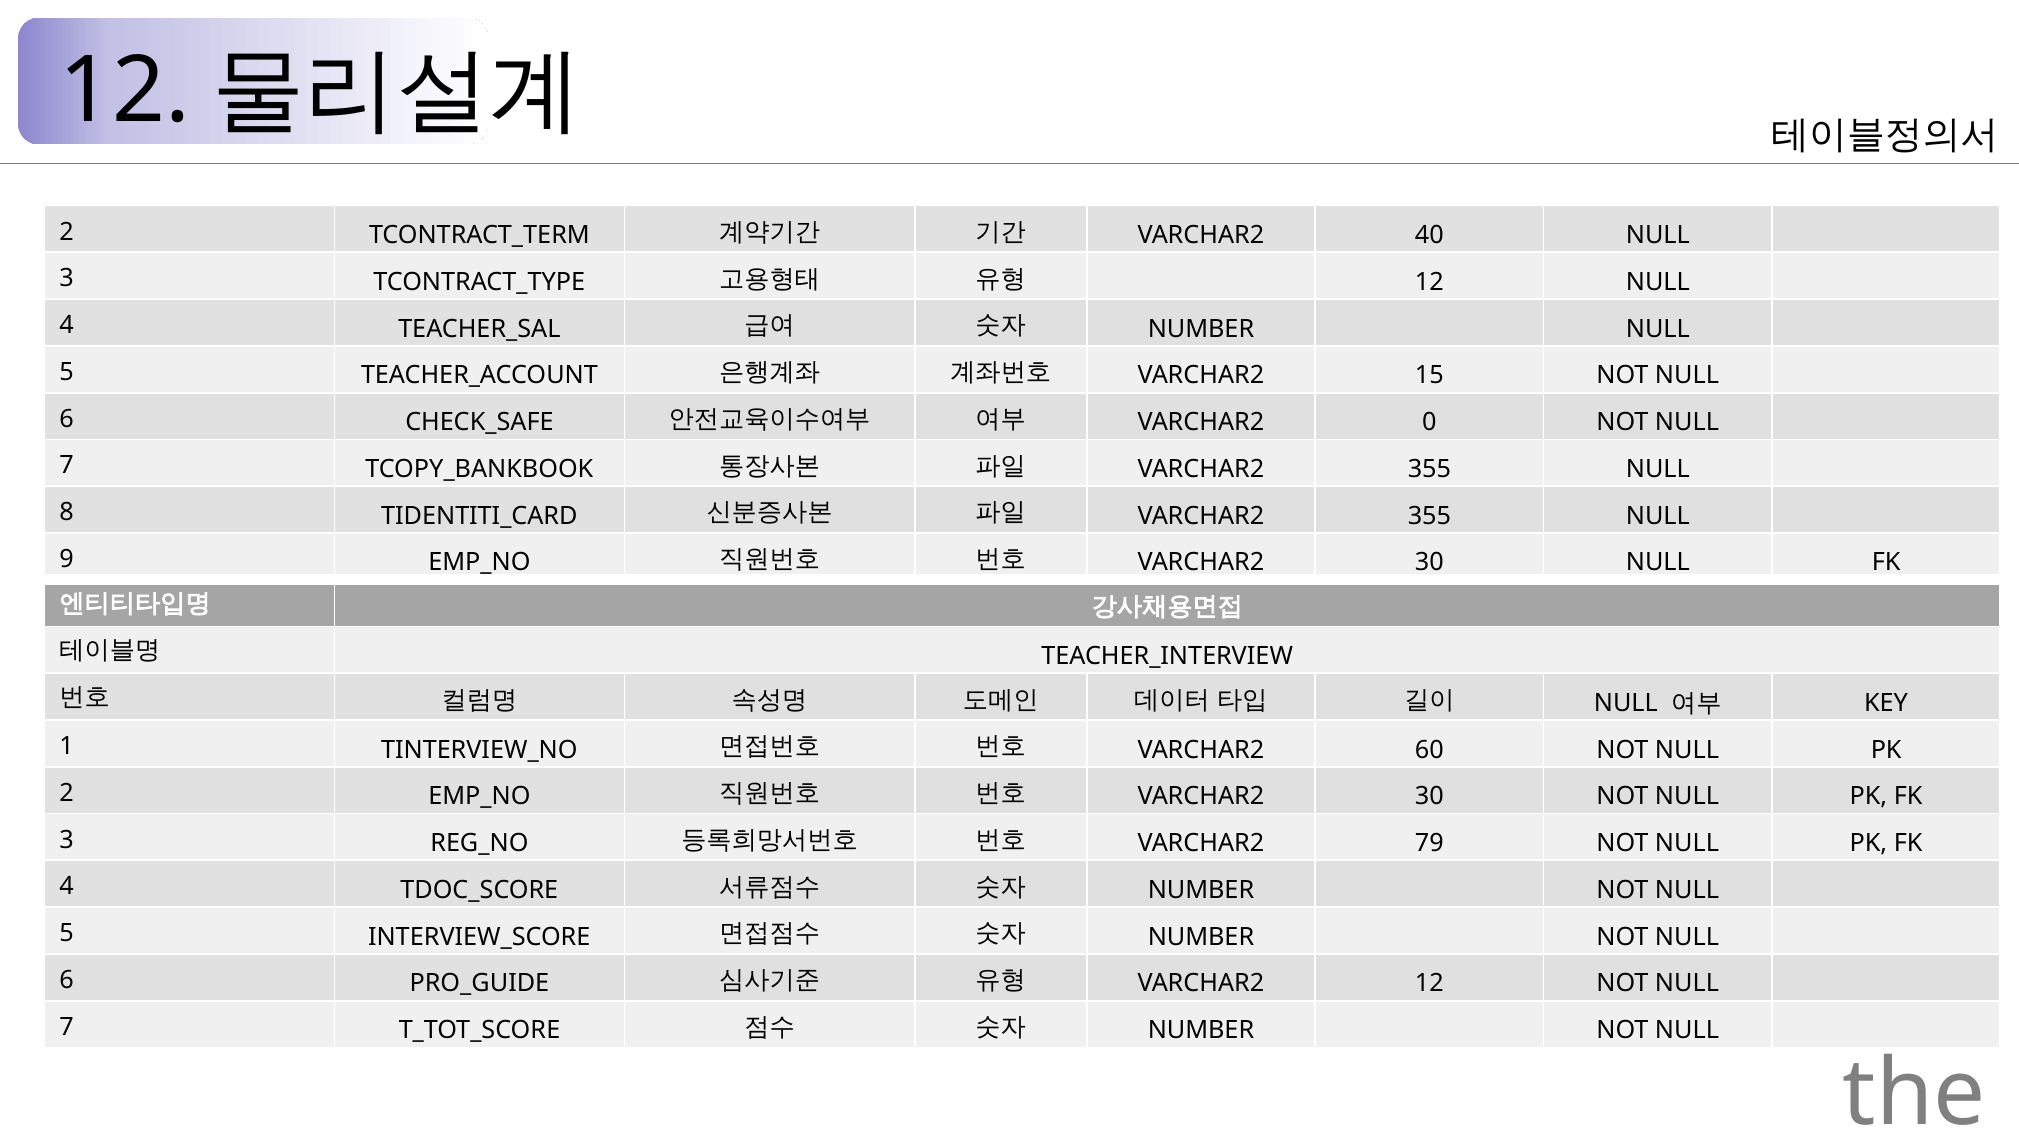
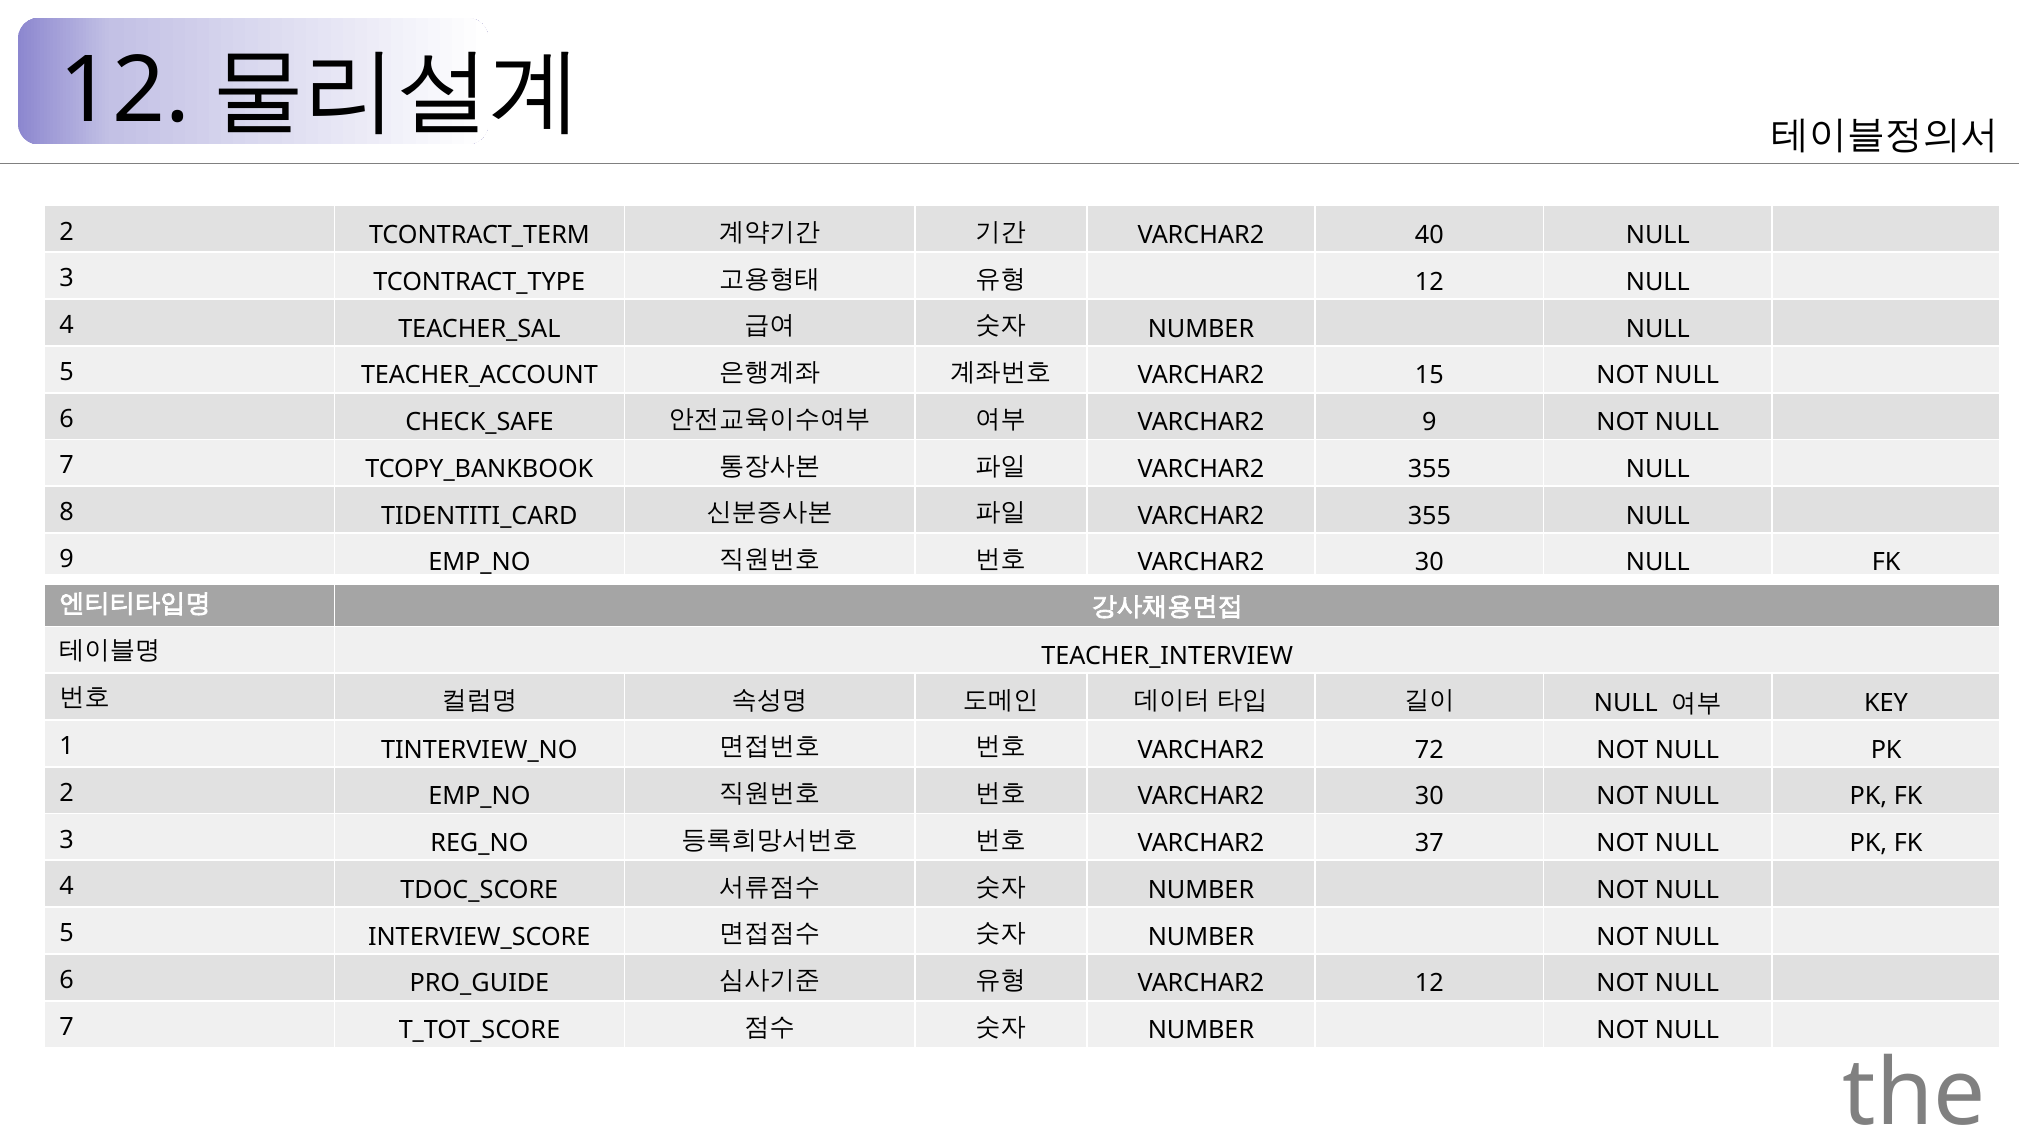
VARCHAR2 0: 0 -> 9
60: 60 -> 72
79: 79 -> 37
